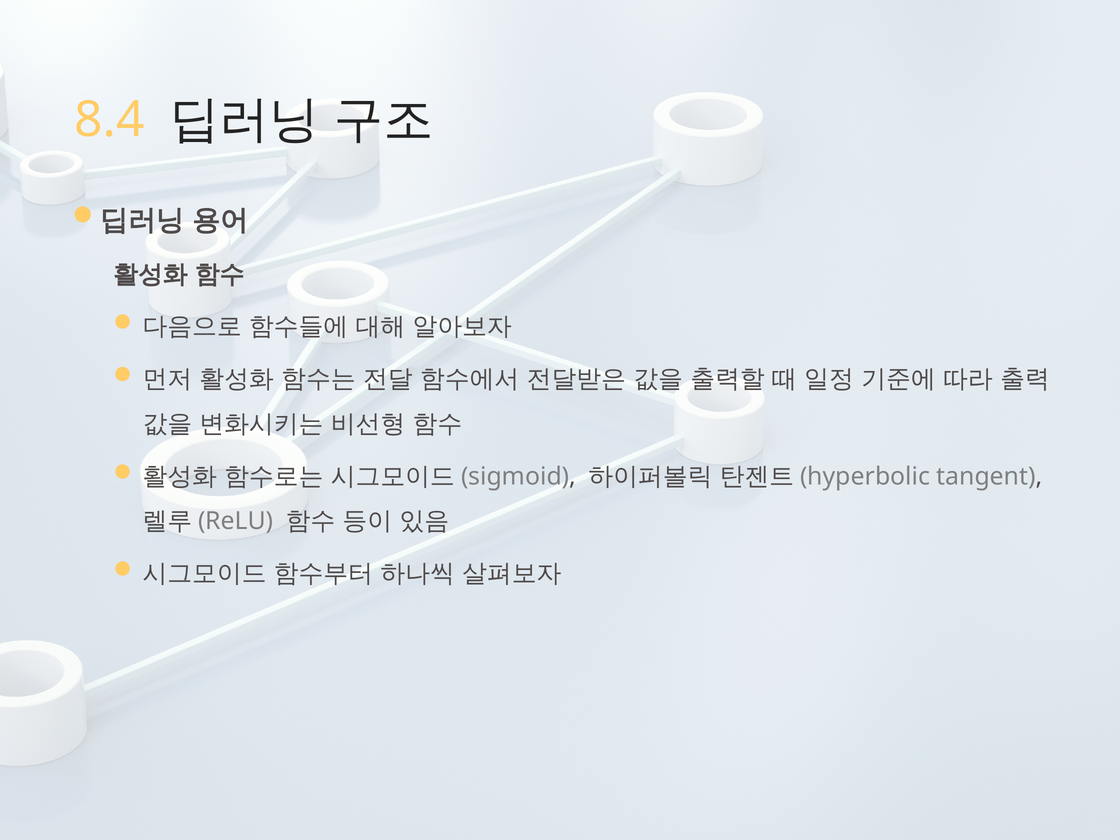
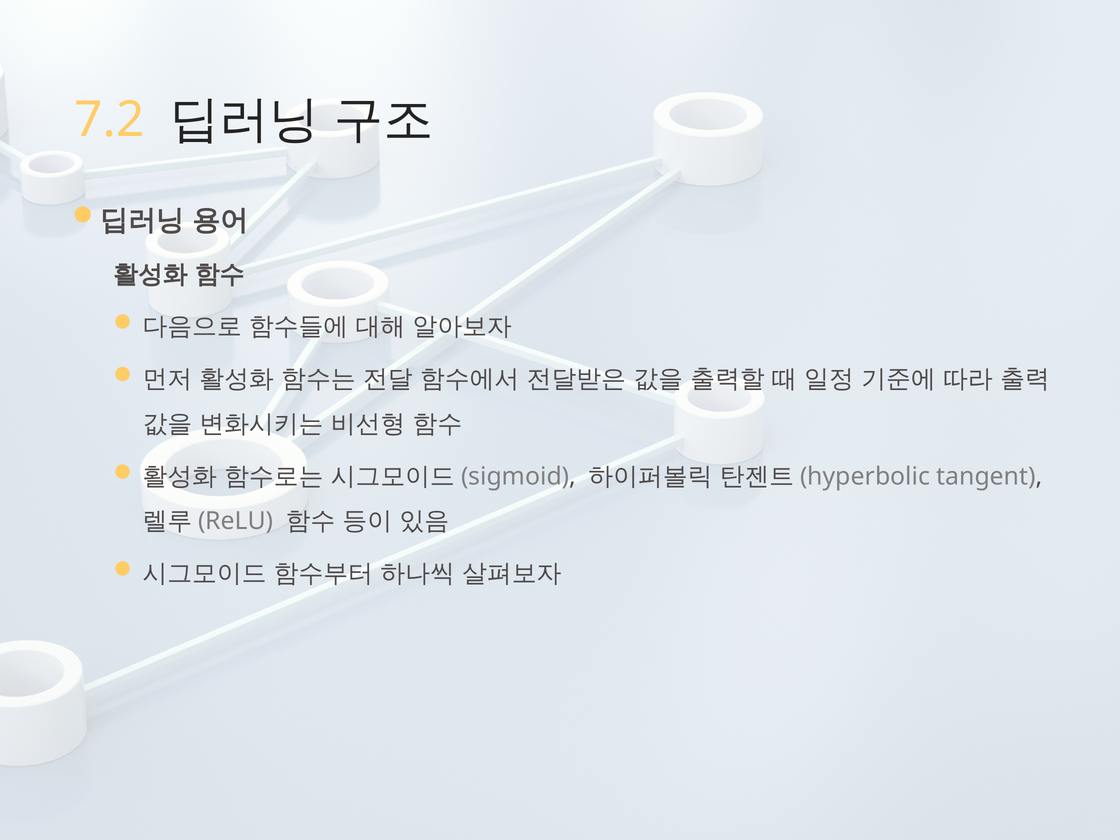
8.4: 8.4 -> 7.2
